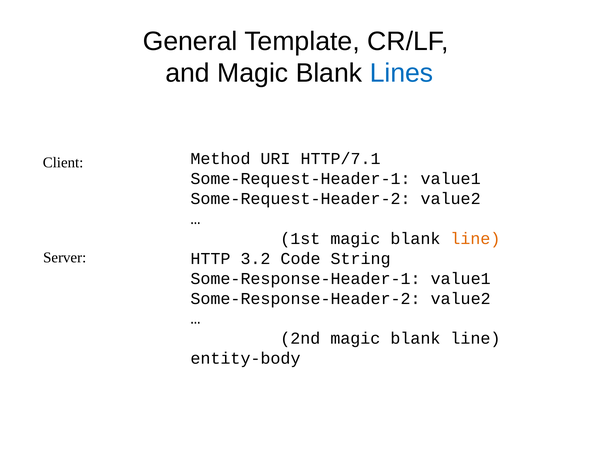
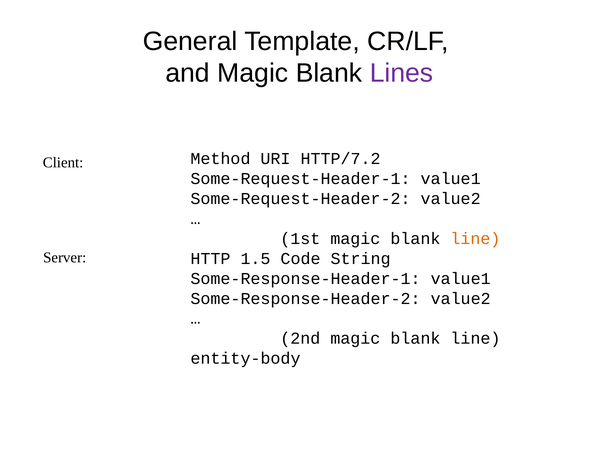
Lines colour: blue -> purple
HTTP/7.1: HTTP/7.1 -> HTTP/7.2
3.2: 3.2 -> 1.5
